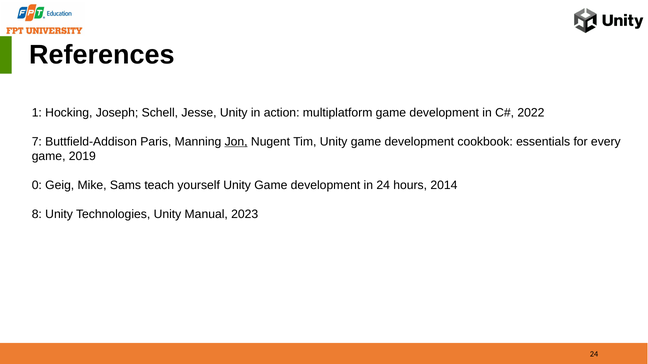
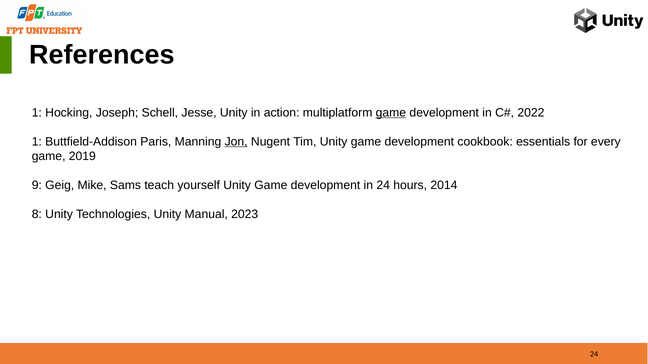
game at (391, 113) underline: none -> present
7 at (37, 142): 7 -> 1
0: 0 -> 9
